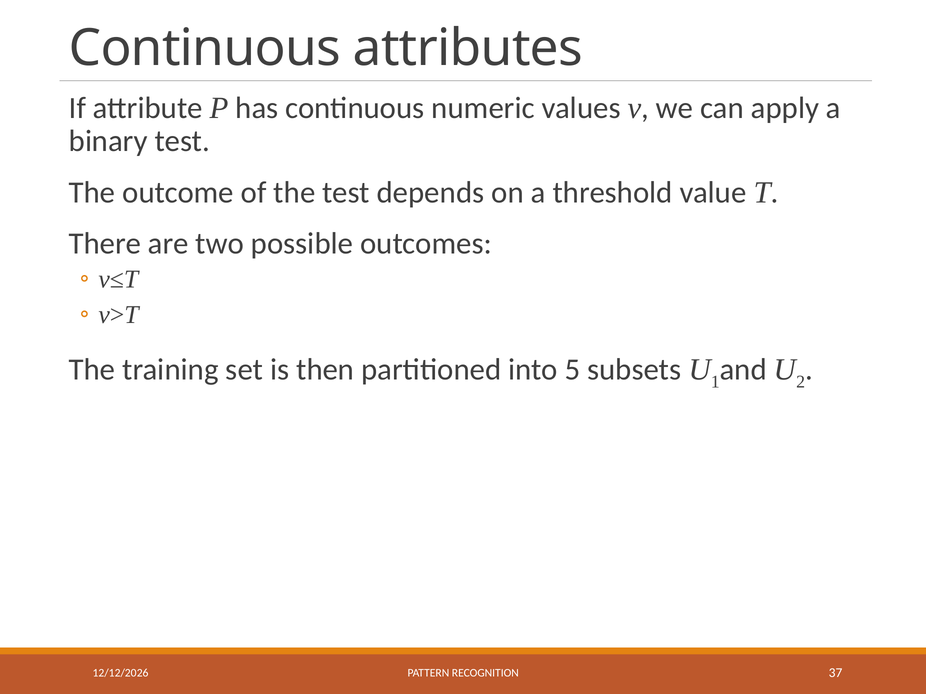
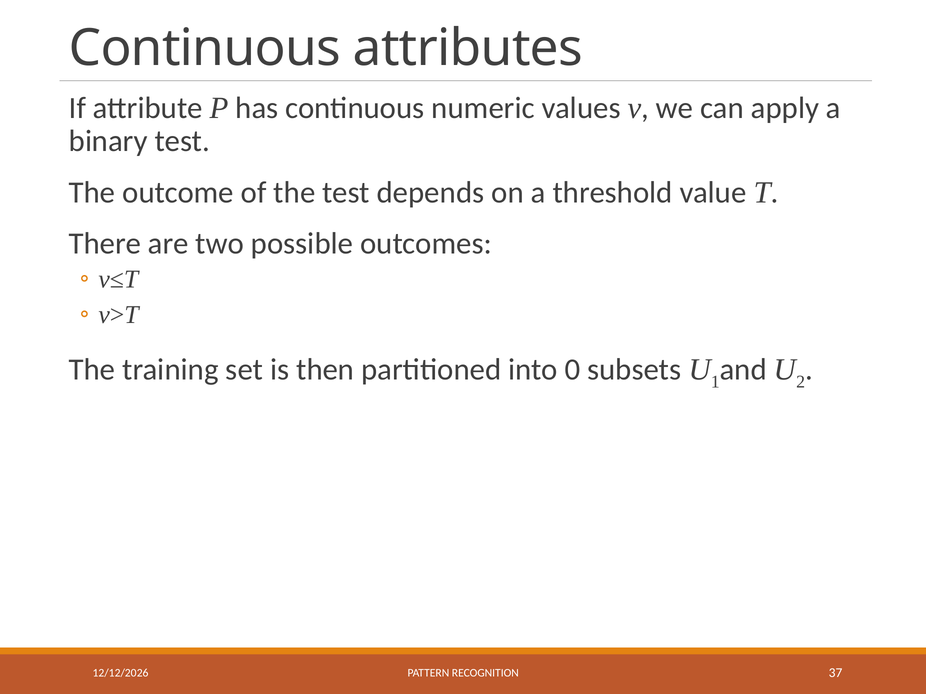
5: 5 -> 0
